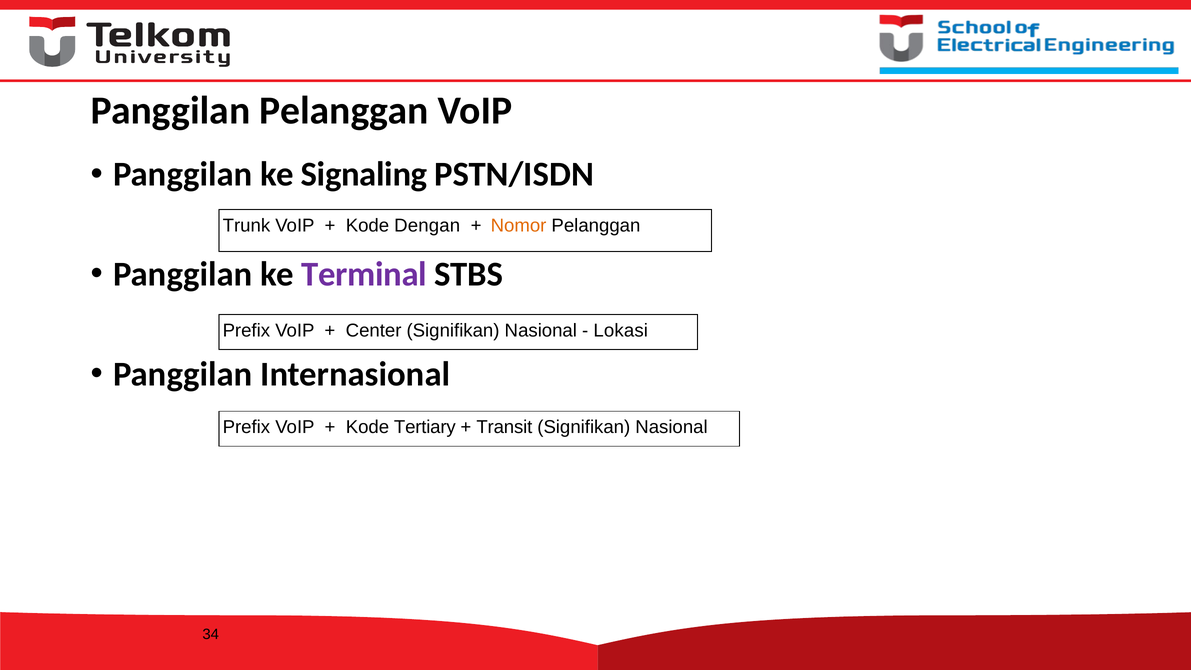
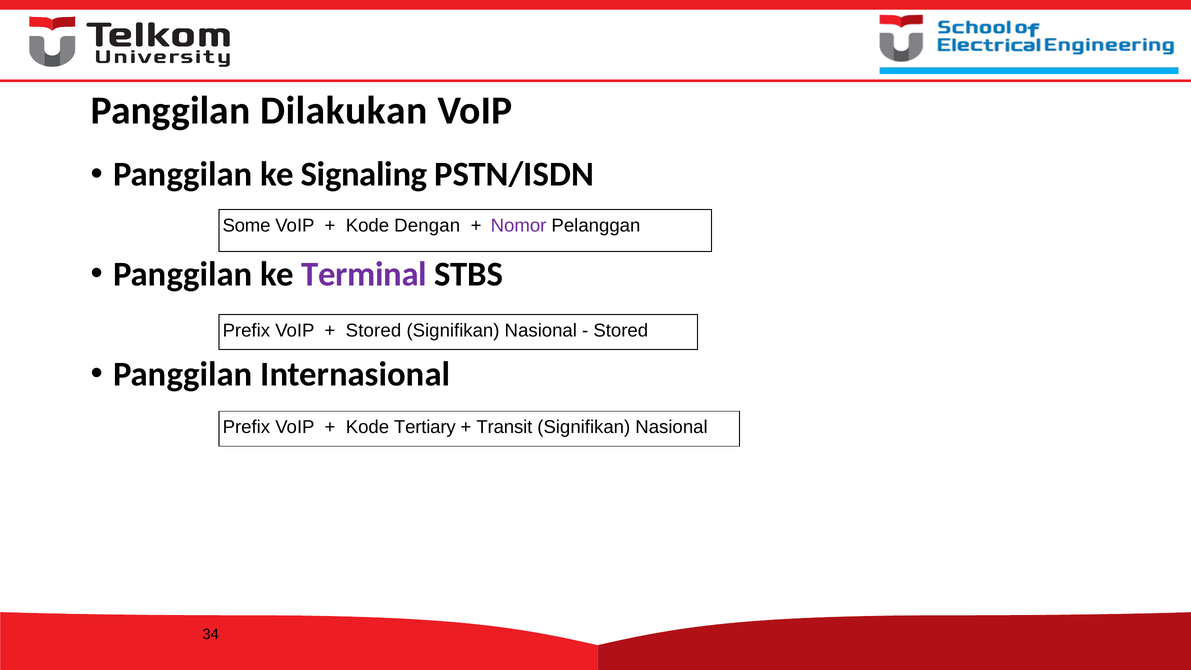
Panggilan Pelanggan: Pelanggan -> Dilakukan
Trunk: Trunk -> Some
Nomor colour: orange -> purple
Center at (374, 330): Center -> Stored
Lokasi at (621, 330): Lokasi -> Stored
